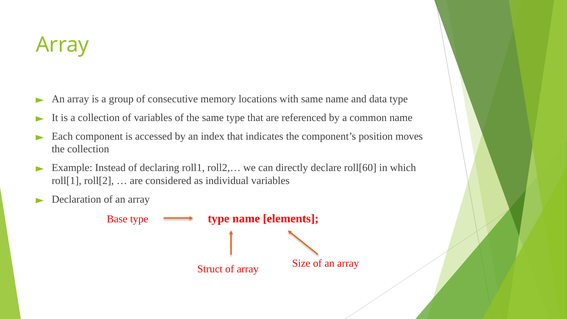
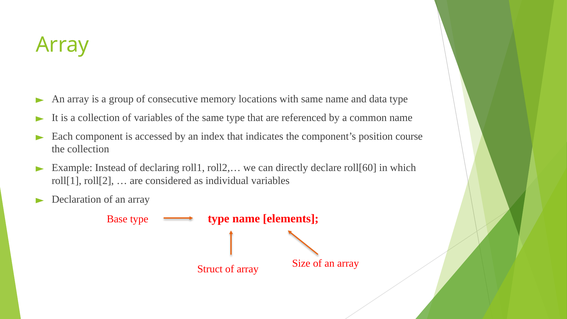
moves: moves -> course
